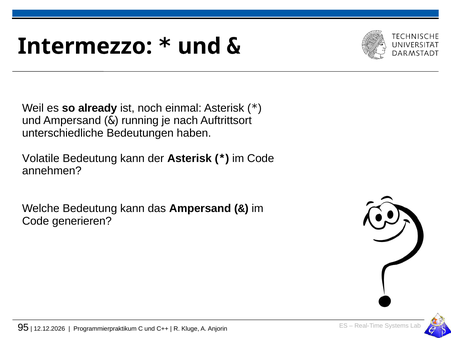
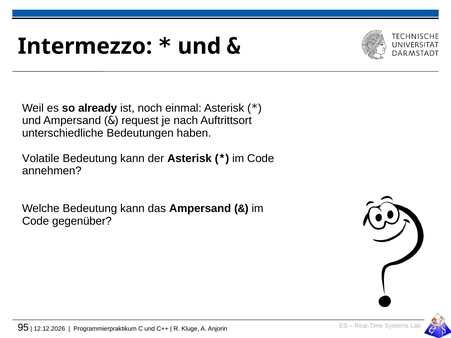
running: running -> request
generieren: generieren -> gegenüber
